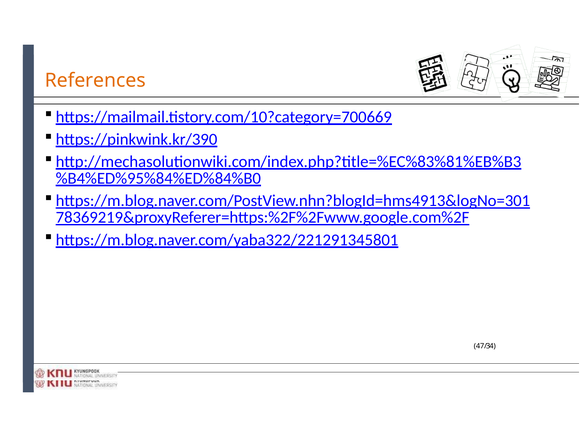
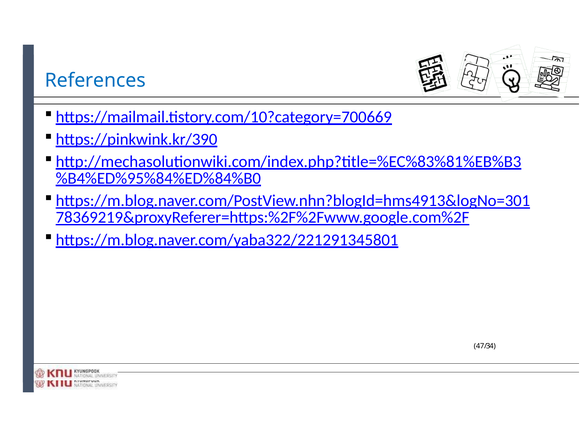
References colour: orange -> blue
